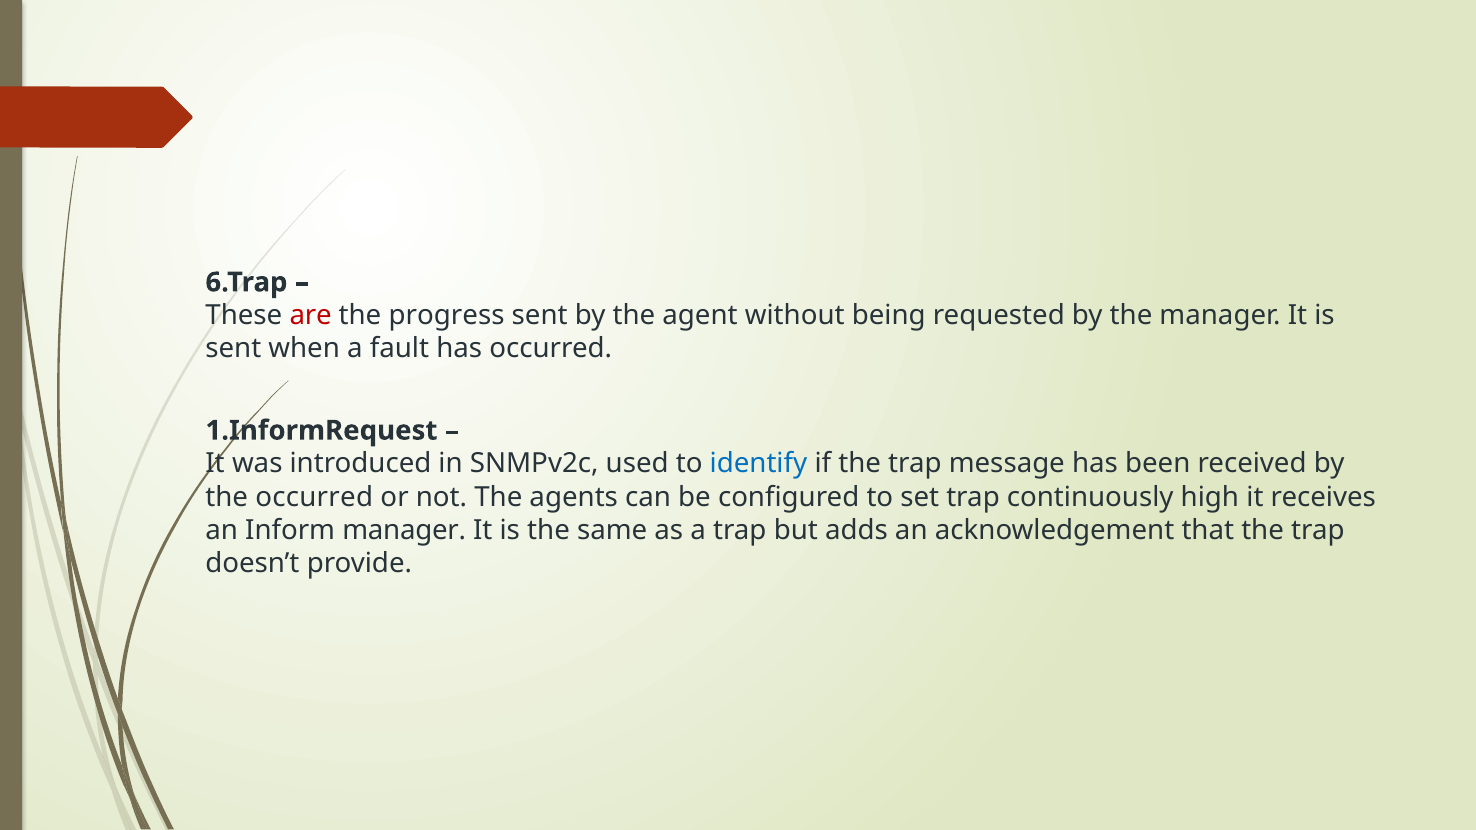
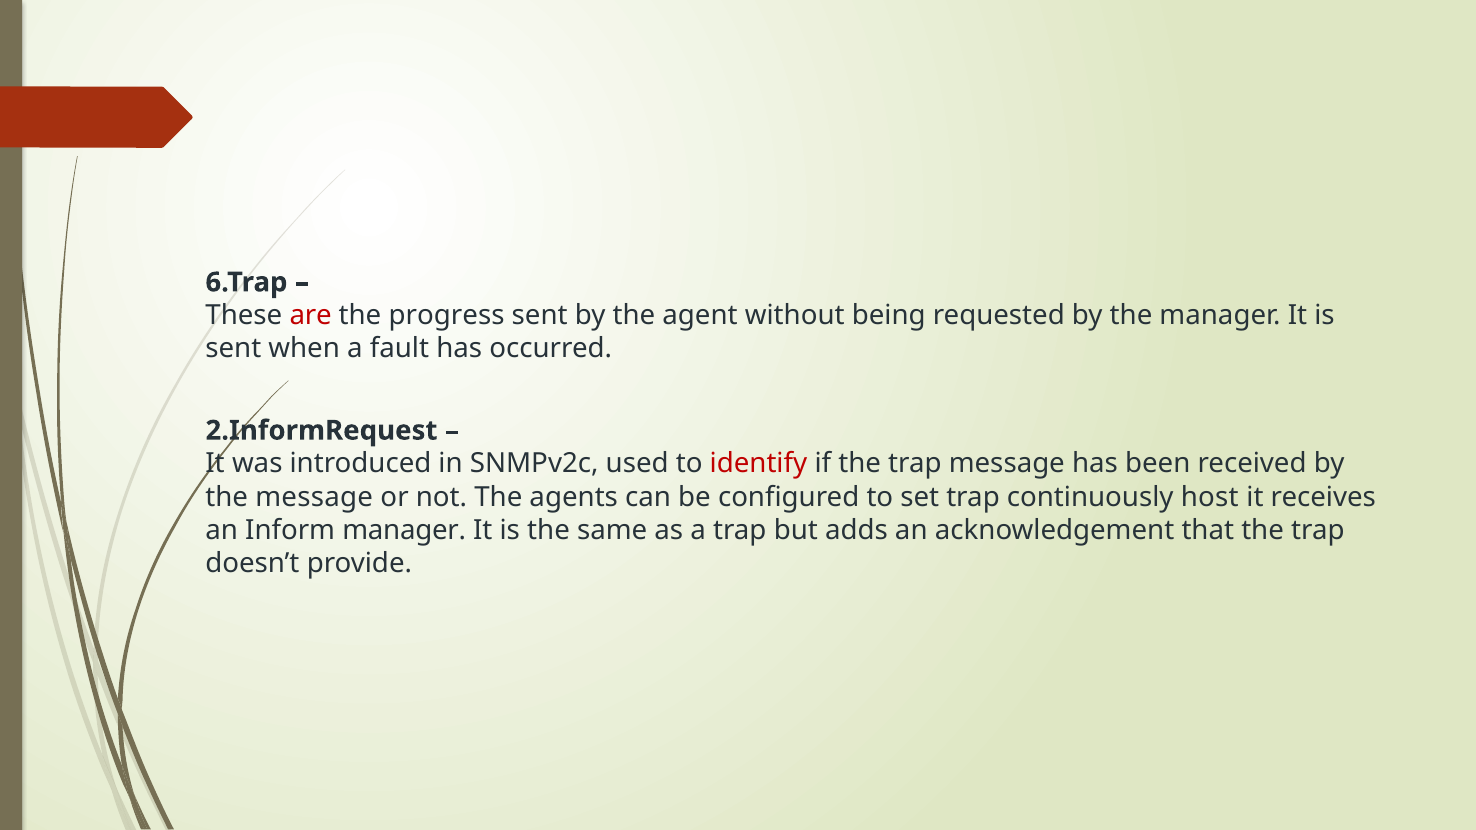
1.InformRequest: 1.InformRequest -> 2.InformRequest
identify colour: blue -> red
the occurred: occurred -> message
high: high -> host
